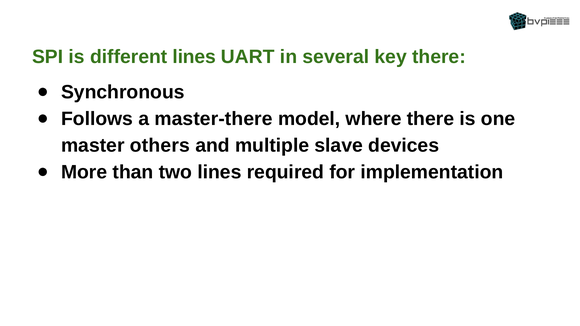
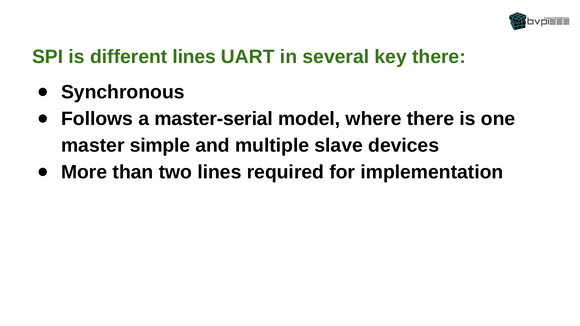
master-there: master-there -> master-serial
others: others -> simple
